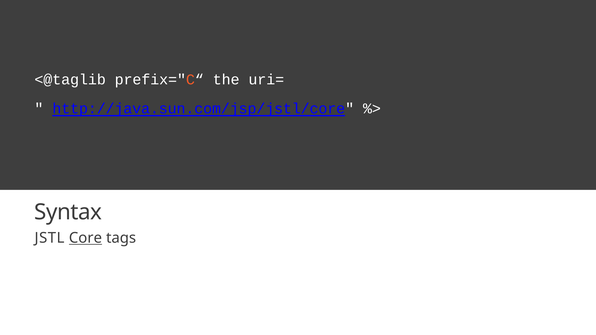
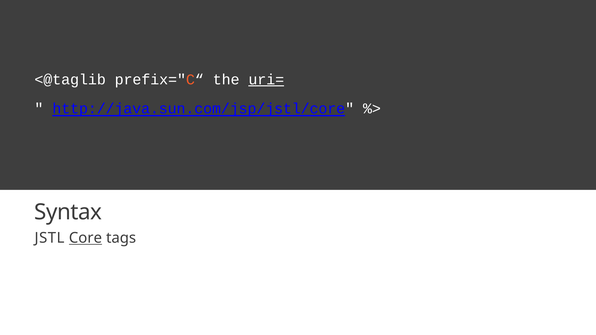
uri= underline: none -> present
